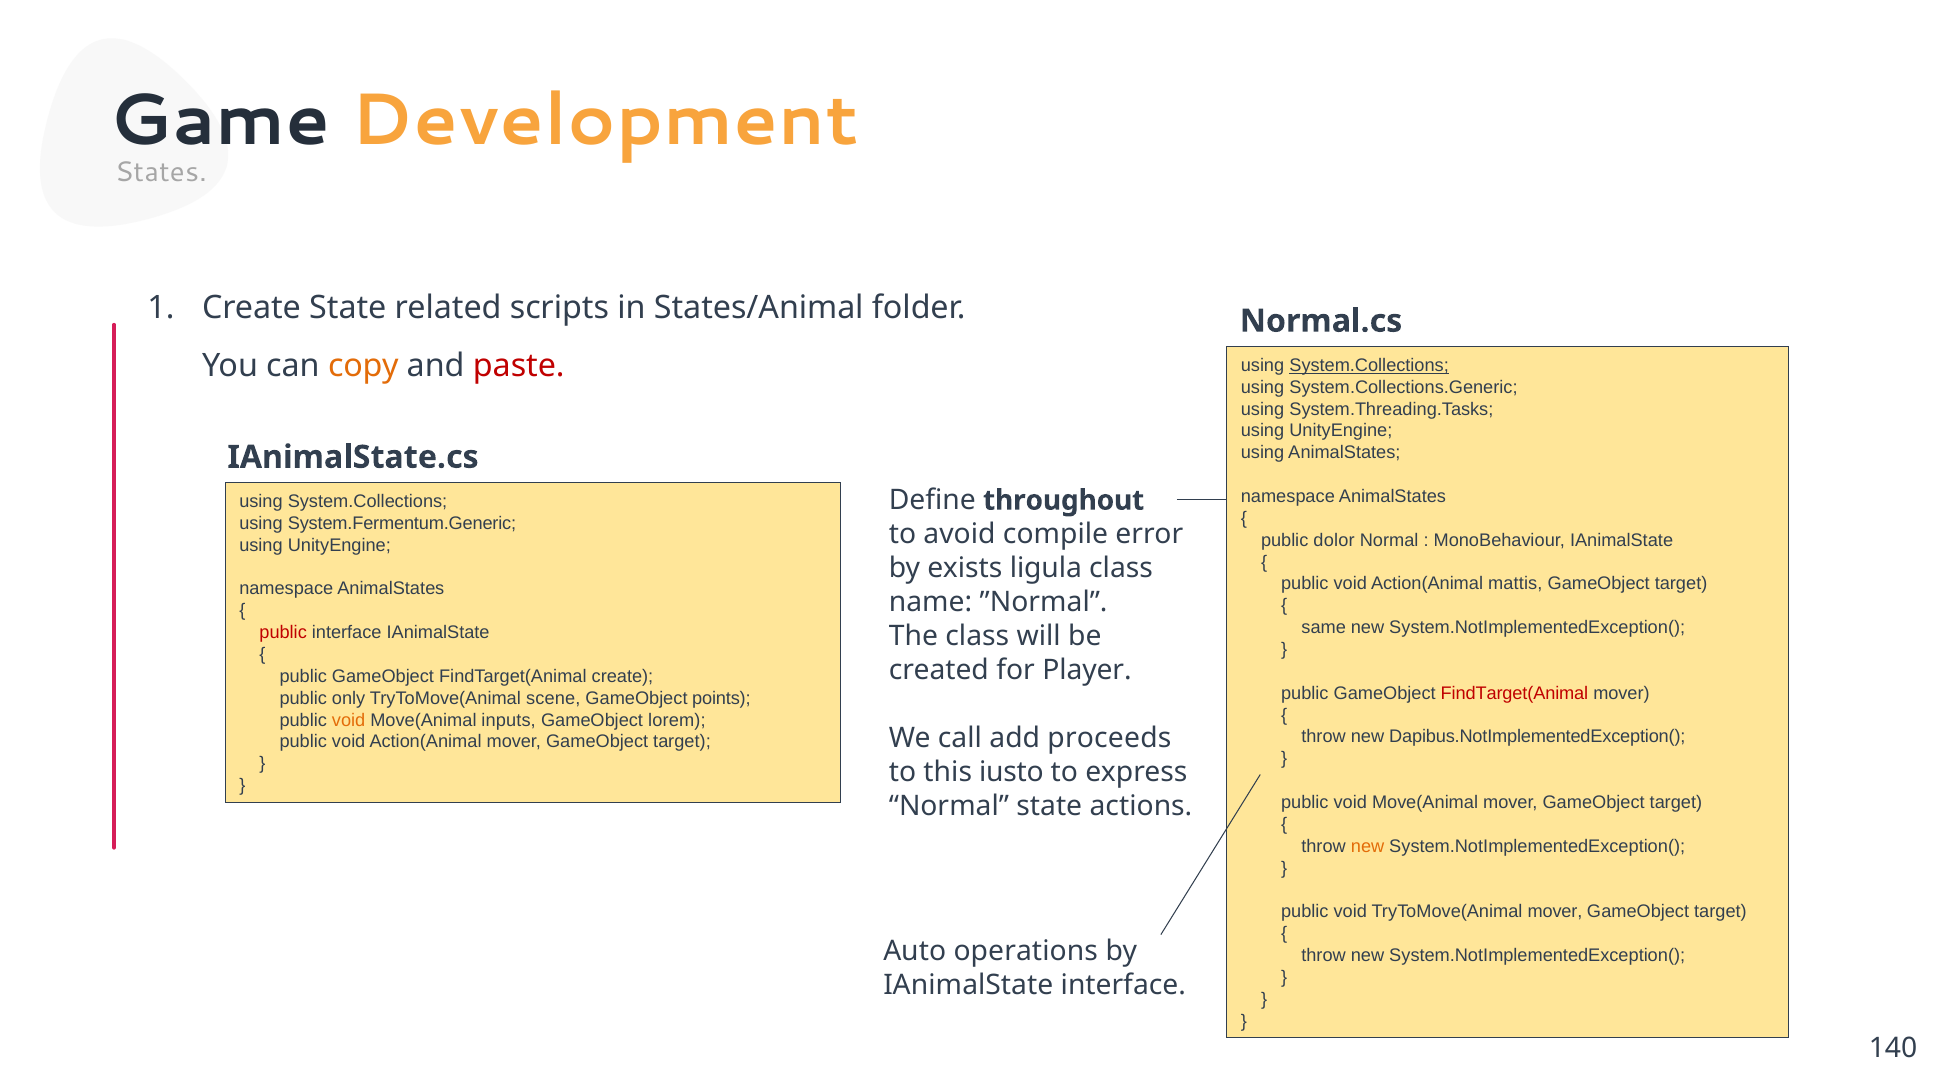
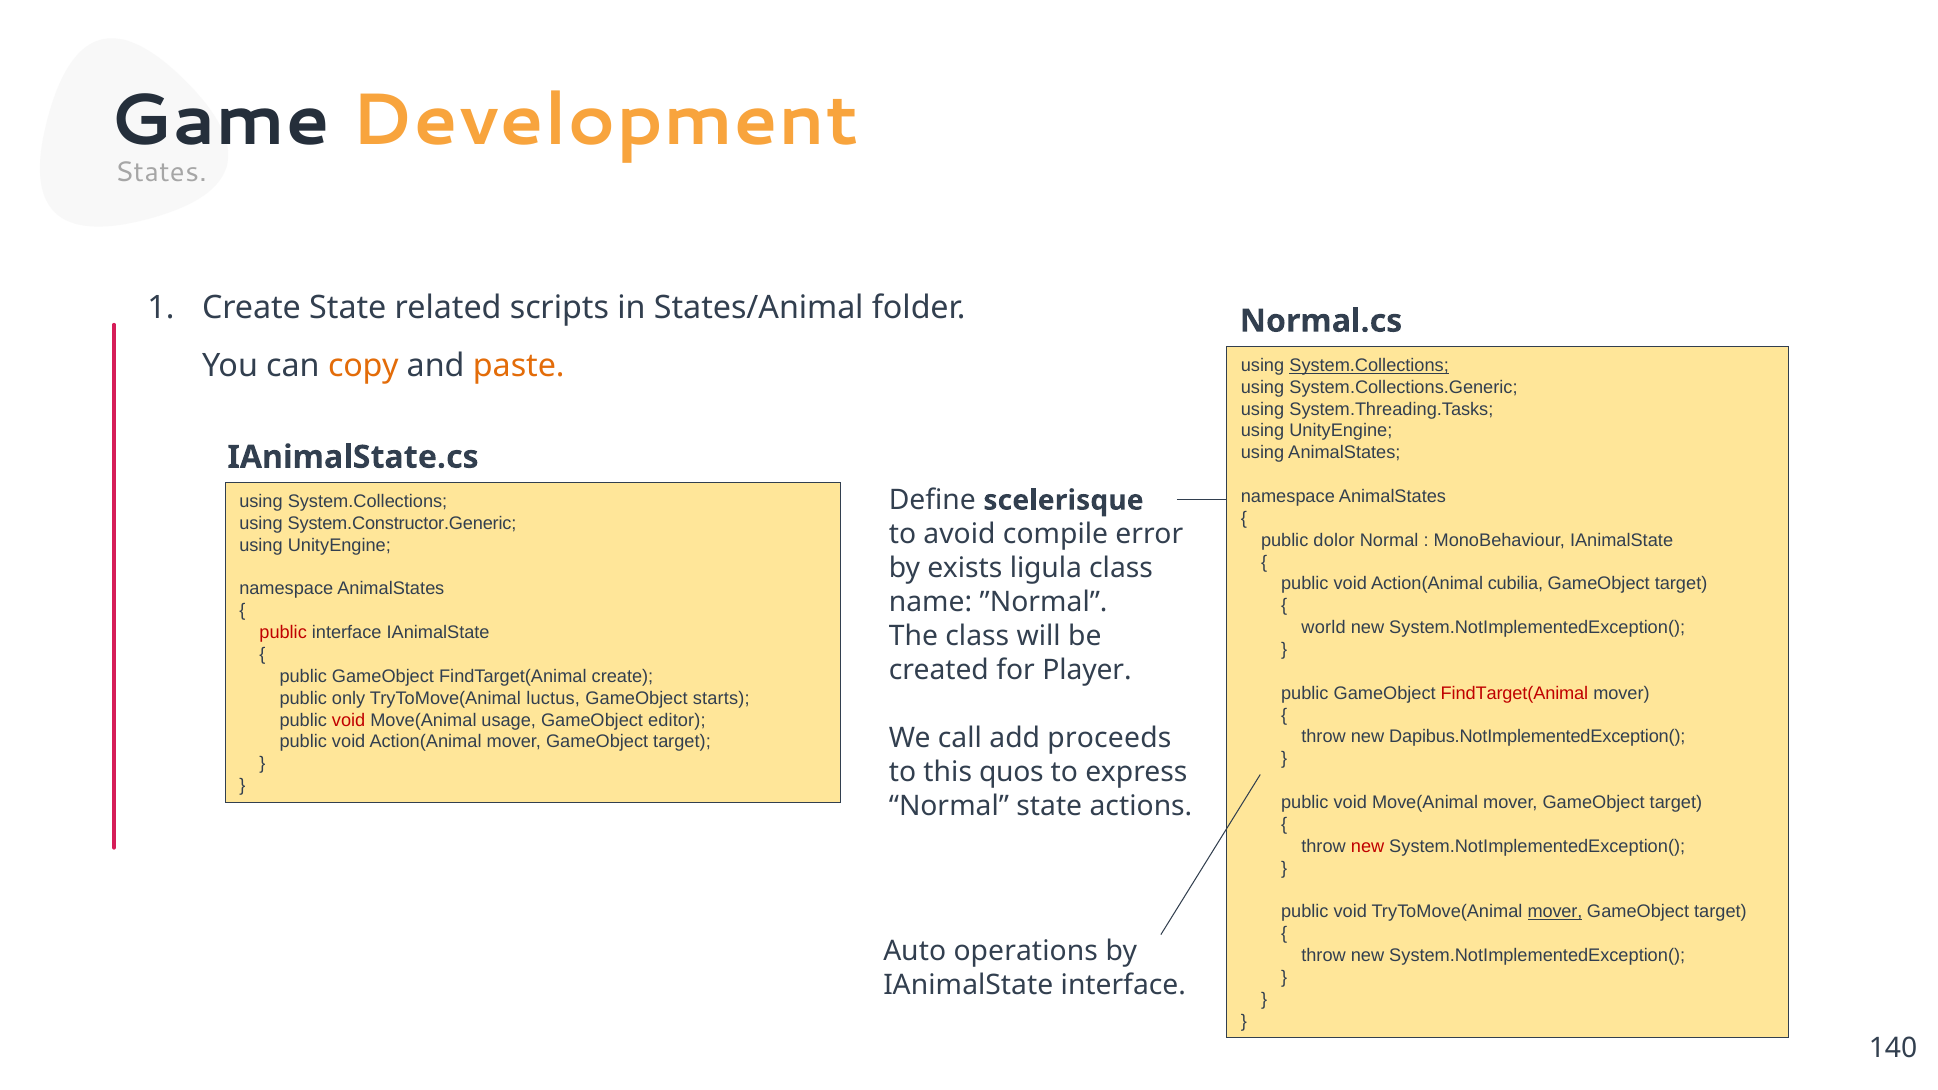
paste colour: red -> orange
throughout: throughout -> scelerisque
System.Fermentum.Generic: System.Fermentum.Generic -> System.Constructor.Generic
mattis: mattis -> cubilia
same: same -> world
scene: scene -> luctus
points: points -> starts
void at (349, 720) colour: orange -> red
inputs: inputs -> usage
lorem: lorem -> editor
iusto: iusto -> quos
new at (1368, 846) colour: orange -> red
mover at (1555, 912) underline: none -> present
